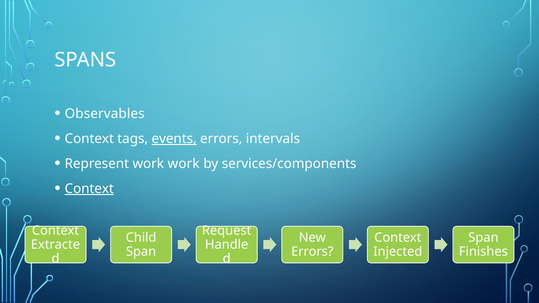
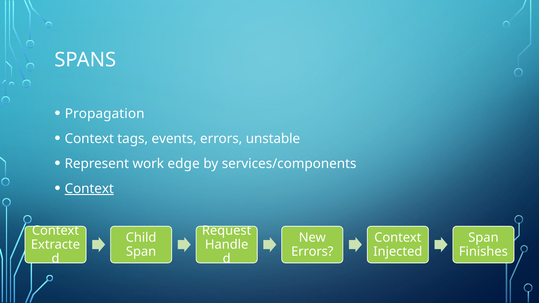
Observables: Observables -> Propagation
events underline: present -> none
intervals: intervals -> unstable
work work: work -> edge
